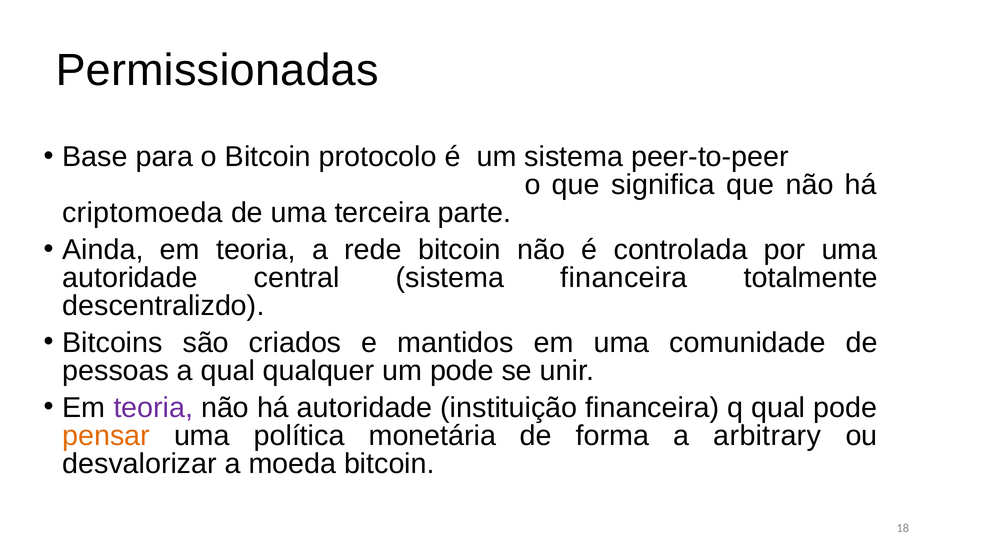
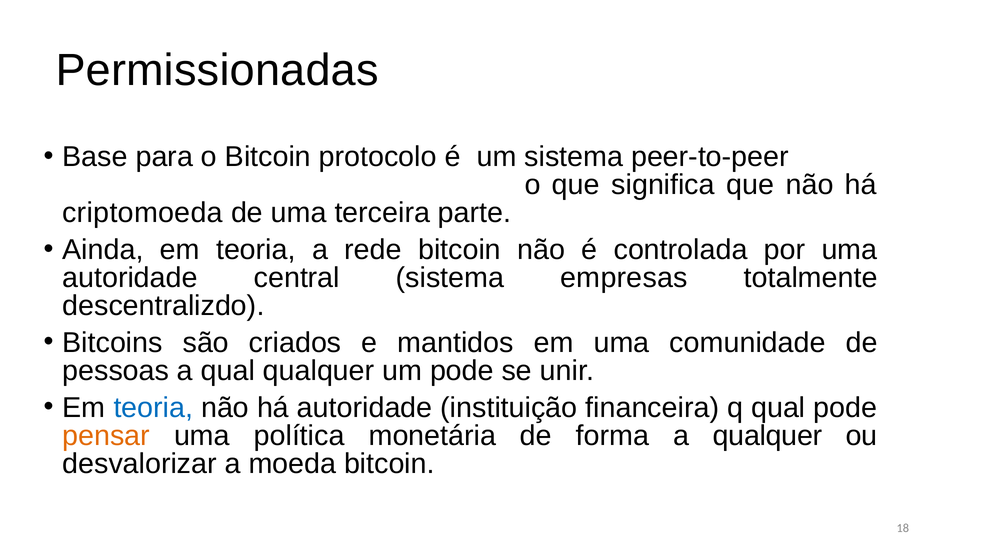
sistema financeira: financeira -> empresas
teoria at (153, 408) colour: purple -> blue
a arbitrary: arbitrary -> qualquer
